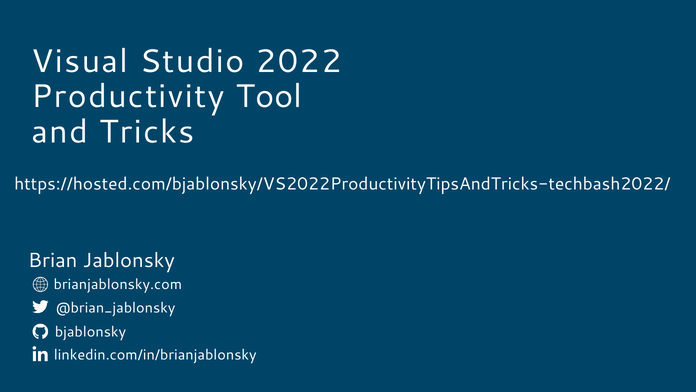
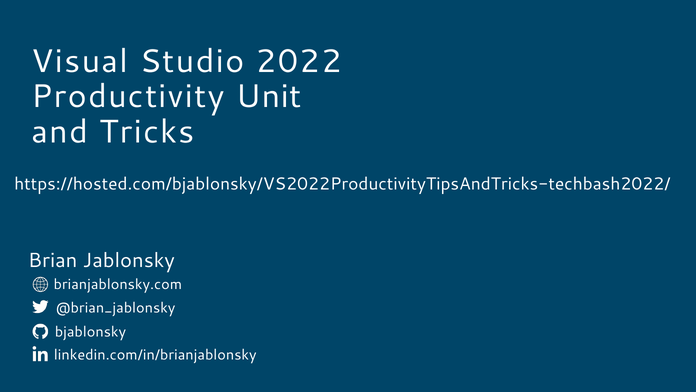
Tool: Tool -> Unit
